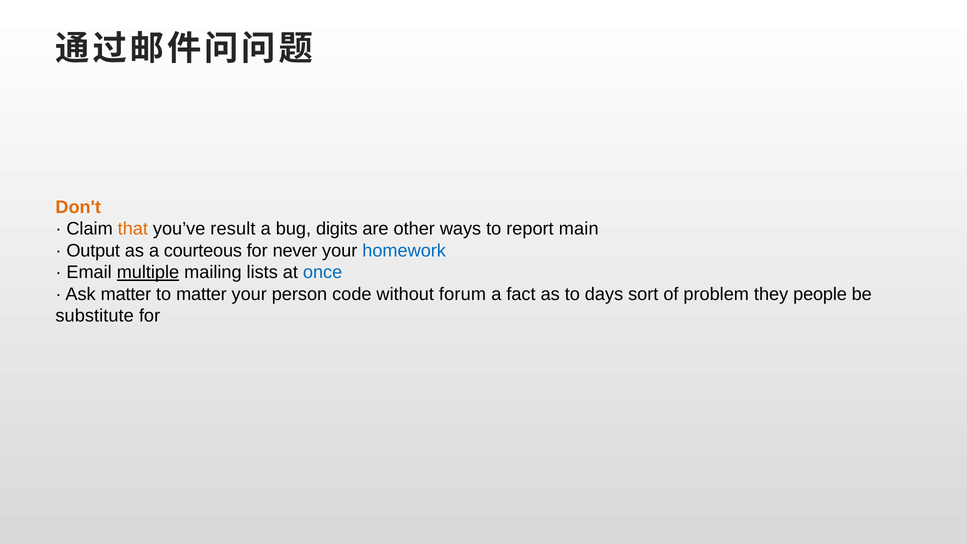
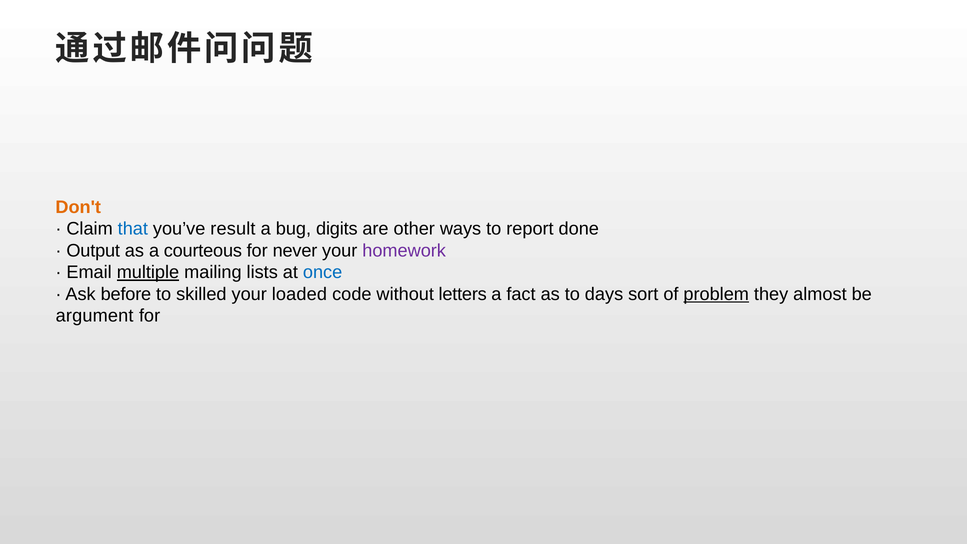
that colour: orange -> blue
main: main -> done
homework colour: blue -> purple
Ask matter: matter -> before
to matter: matter -> skilled
person: person -> loaded
forum: forum -> letters
problem underline: none -> present
people: people -> almost
substitute: substitute -> argument
